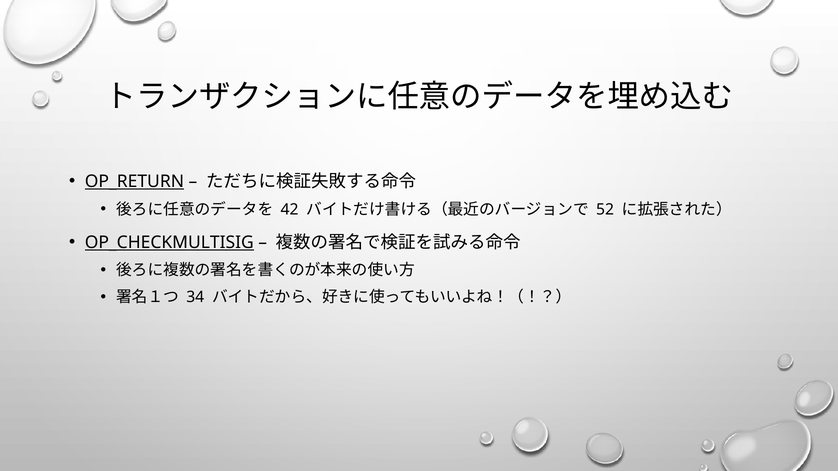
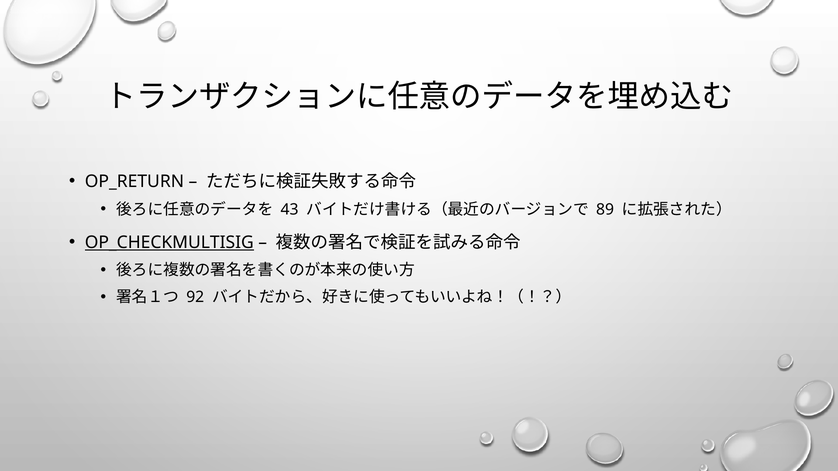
OP_RETURN underline: present -> none
42: 42 -> 43
52: 52 -> 89
34: 34 -> 92
